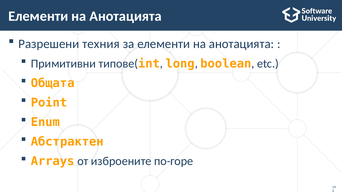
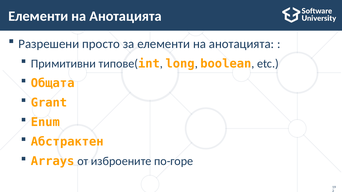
техния: техния -> просто
Point: Point -> Grant
